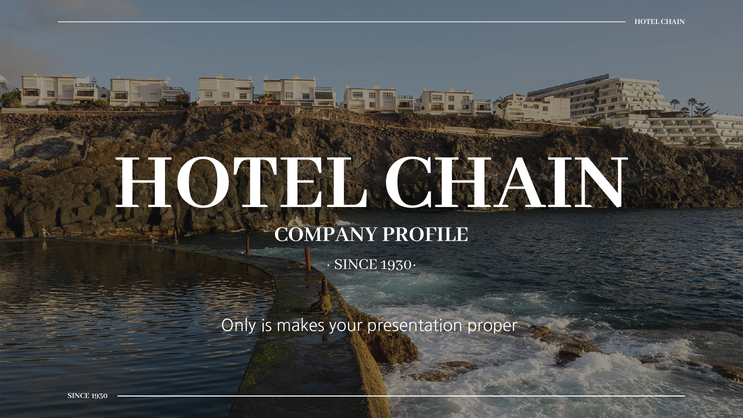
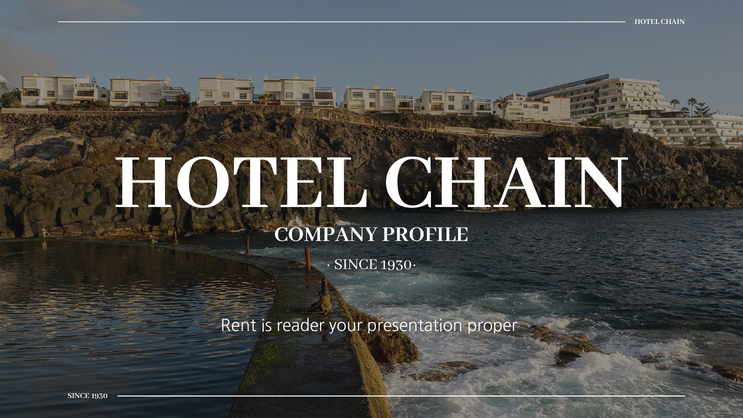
Only: Only -> Rent
makes: makes -> reader
